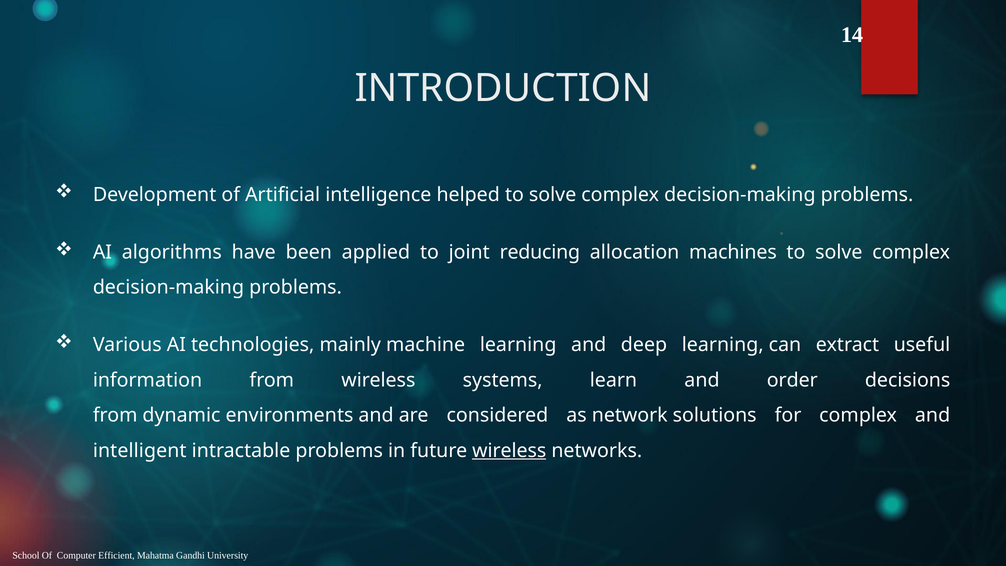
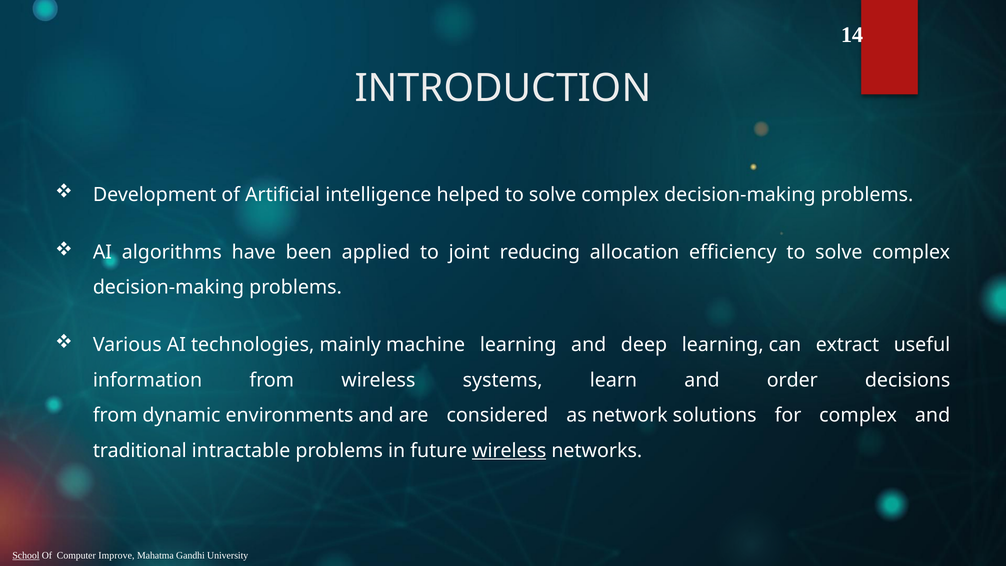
machines: machines -> efficiency
intelligent: intelligent -> traditional
School underline: none -> present
Efficient: Efficient -> Improve
